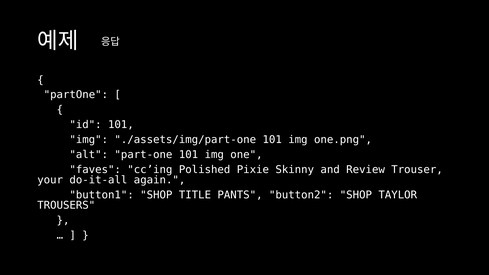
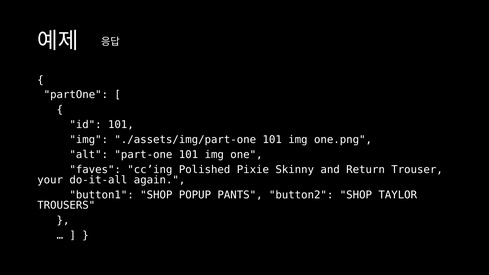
Review: Review -> Return
TITLE: TITLE -> POPUP
